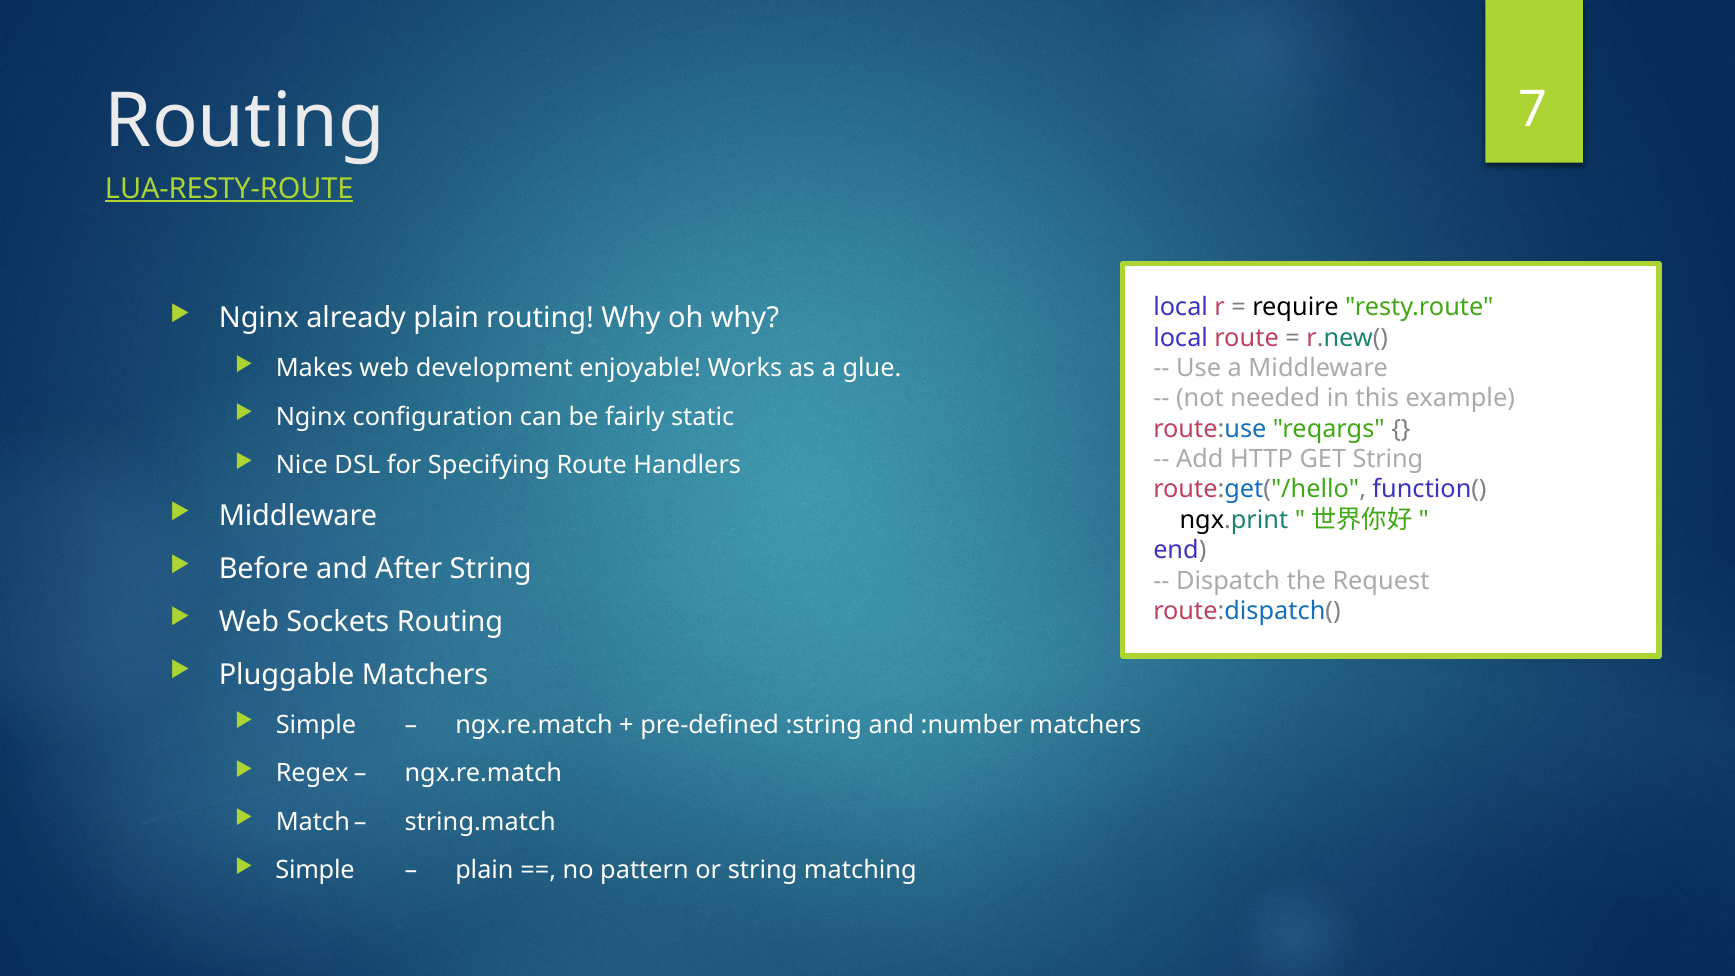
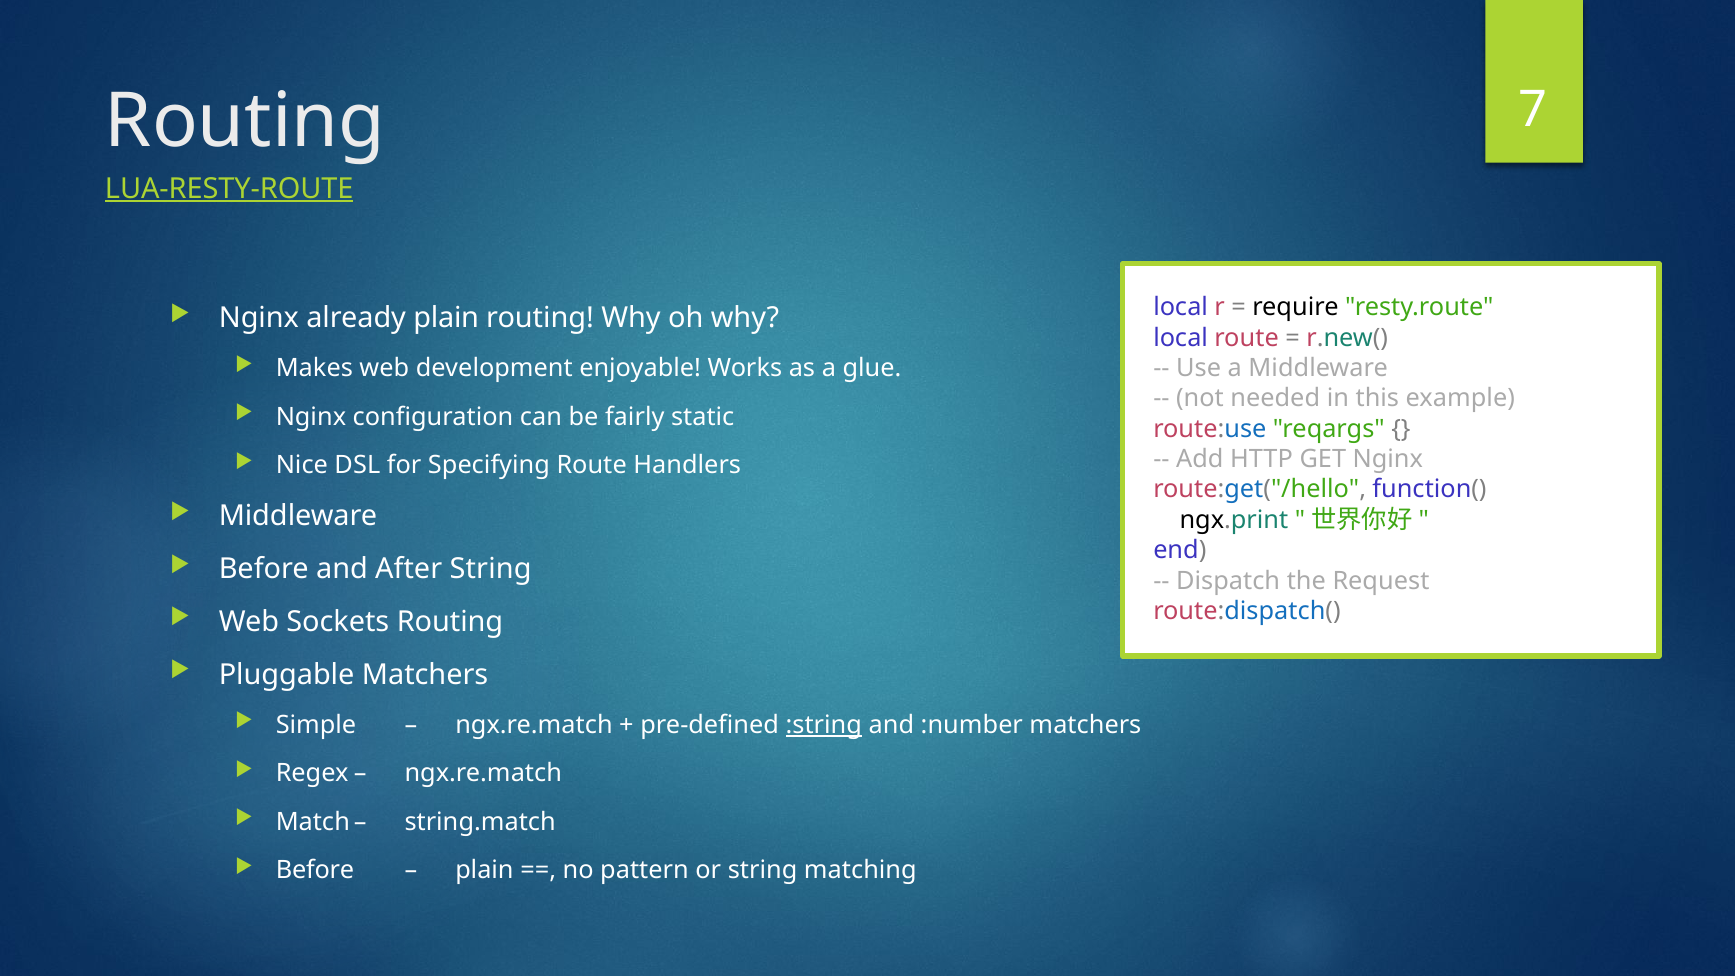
GET String: String -> Nginx
:string underline: none -> present
Simple at (315, 870): Simple -> Before
